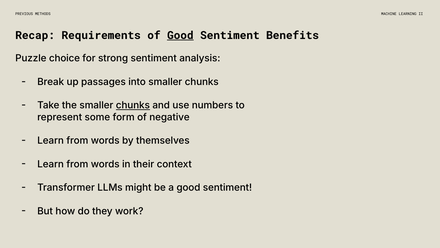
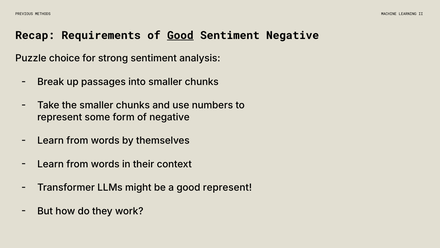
Sentiment Benefits: Benefits -> Negative
chunks at (133, 105) underline: present -> none
a good sentiment: sentiment -> represent
